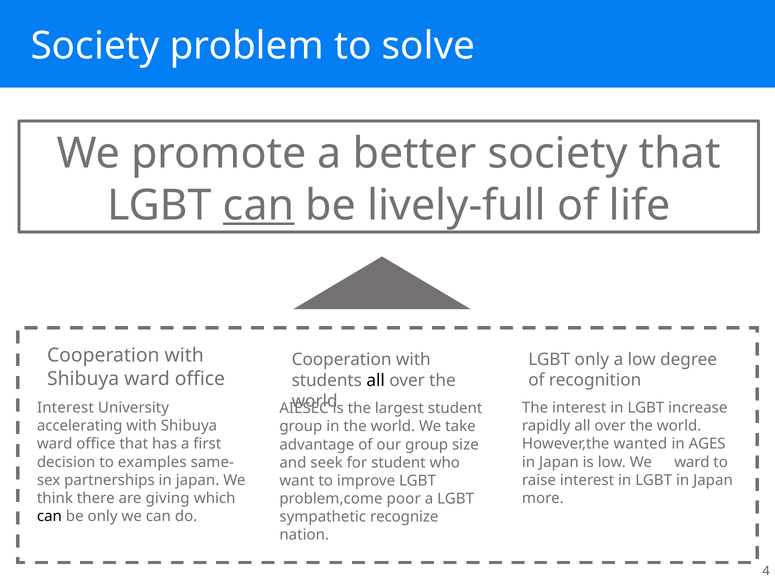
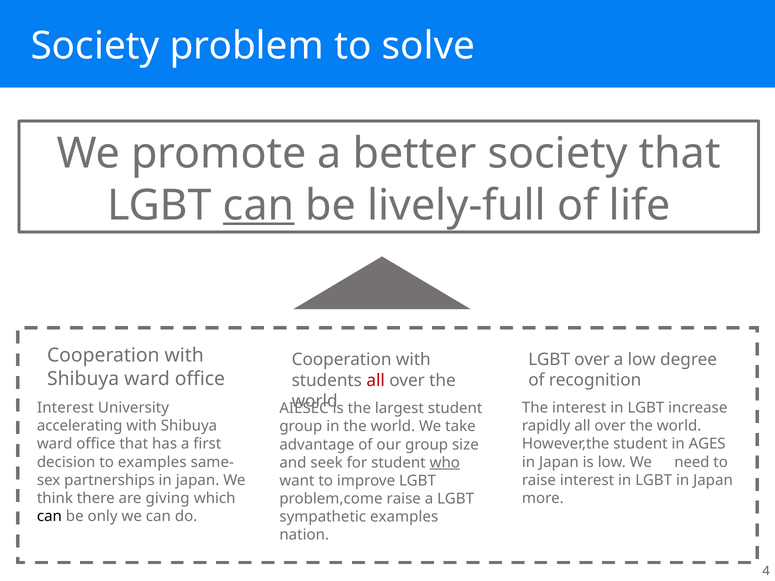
LGBT only: only -> over
all at (376, 381) colour: black -> red
However,the wanted: wanted -> student
We ward: ward -> need
who underline: none -> present
problem,come poor: poor -> raise
sympathetic recognize: recognize -> examples
